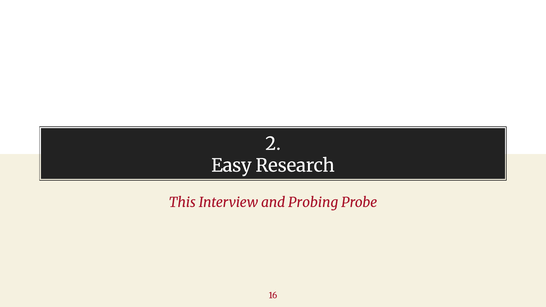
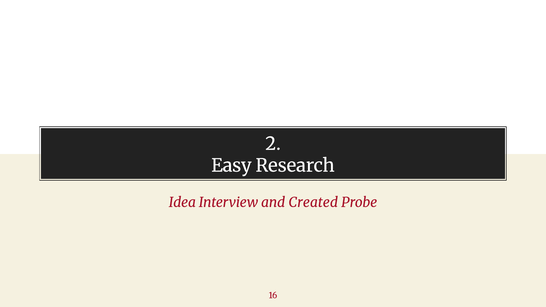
This: This -> Idea
Probing: Probing -> Created
